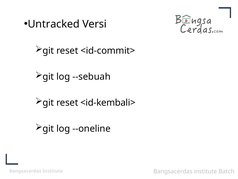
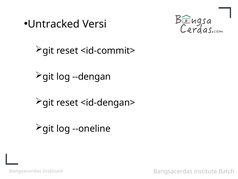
--sebuah: --sebuah -> --dengan
<id-kembali>: <id-kembali> -> <id-dengan>
